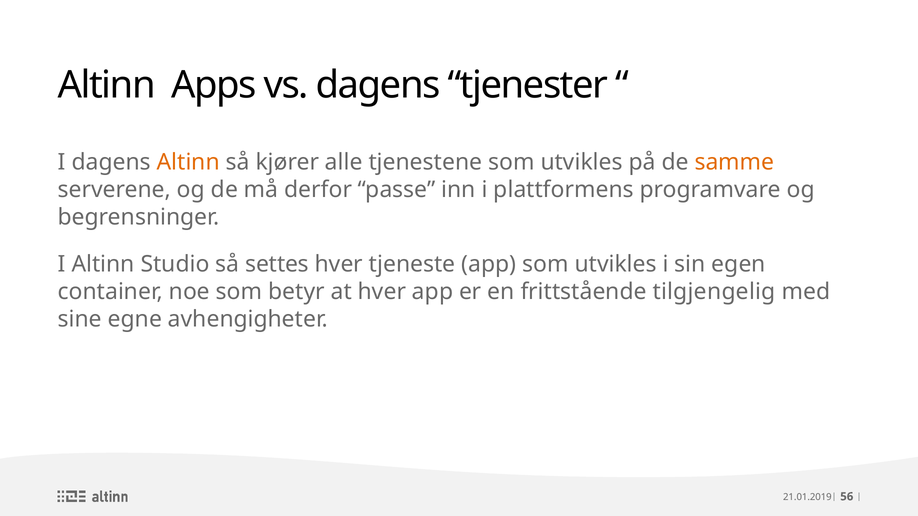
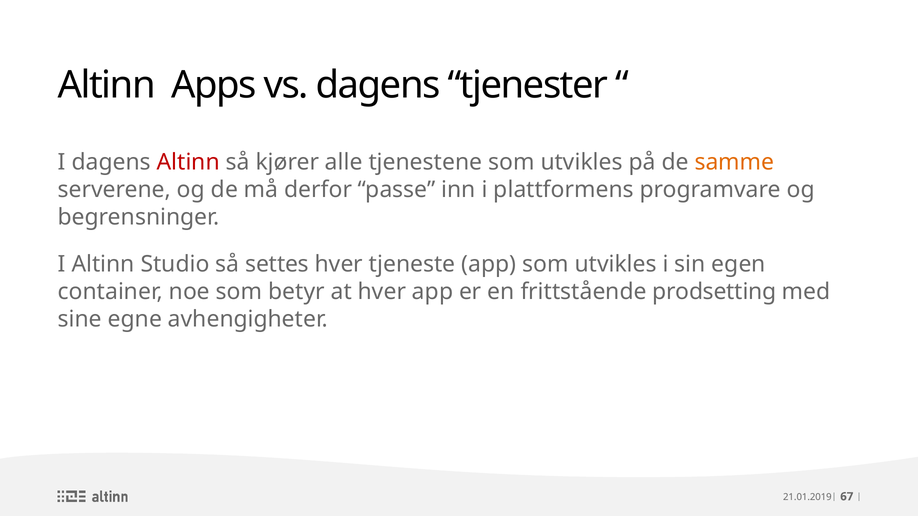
Altinn at (188, 162) colour: orange -> red
tilgjengelig: tilgjengelig -> prodsetting
56: 56 -> 67
